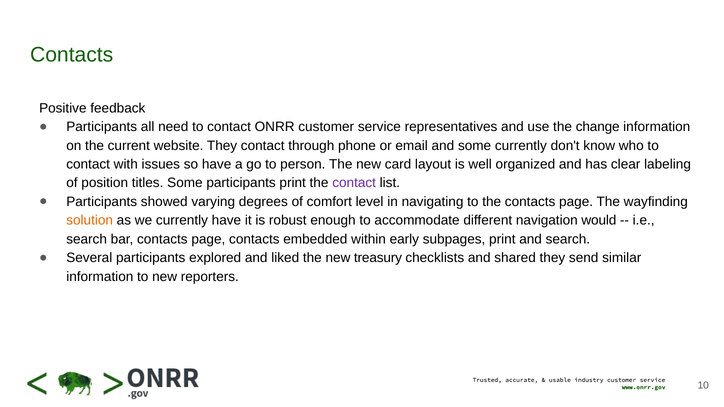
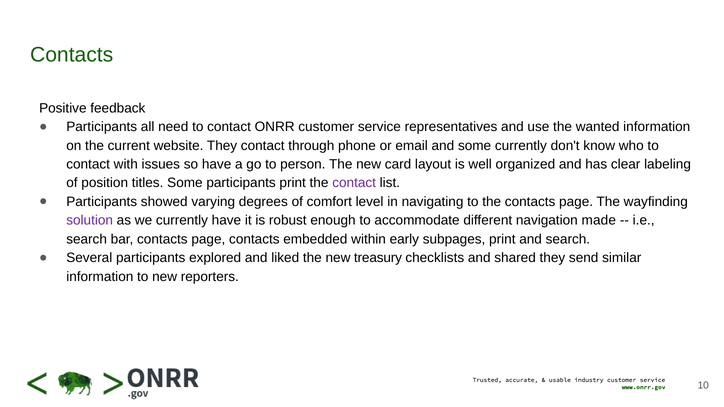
change: change -> wanted
solution colour: orange -> purple
would: would -> made
